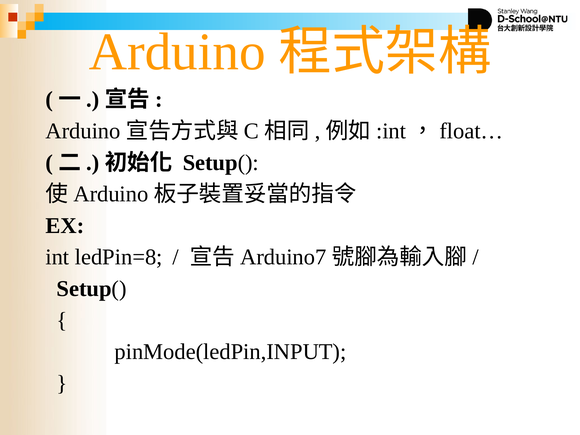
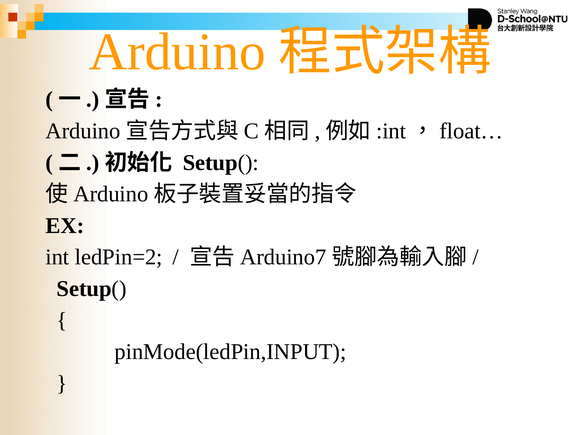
ledPin=8: ledPin=8 -> ledPin=2
